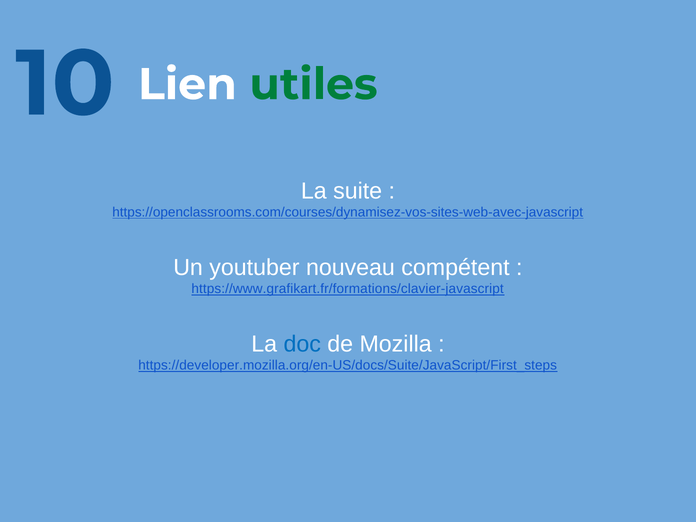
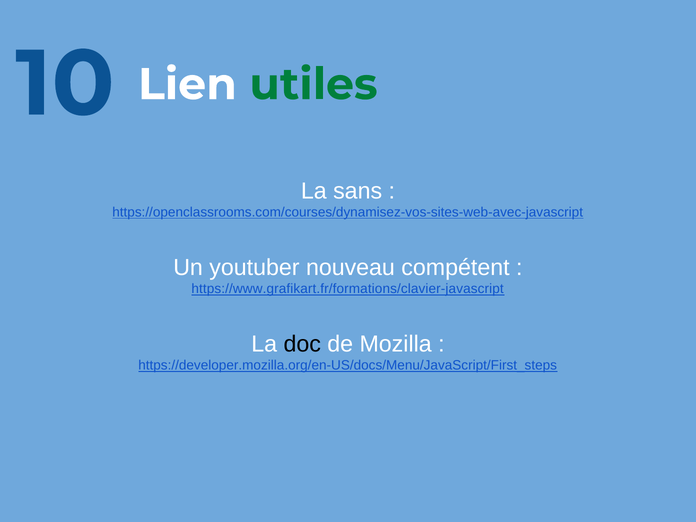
suite: suite -> sans
doc colour: blue -> black
https://developer.mozilla.org/en-US/docs/Suite/JavaScript/First_steps: https://developer.mozilla.org/en-US/docs/Suite/JavaScript/First_steps -> https://developer.mozilla.org/en-US/docs/Menu/JavaScript/First_steps
